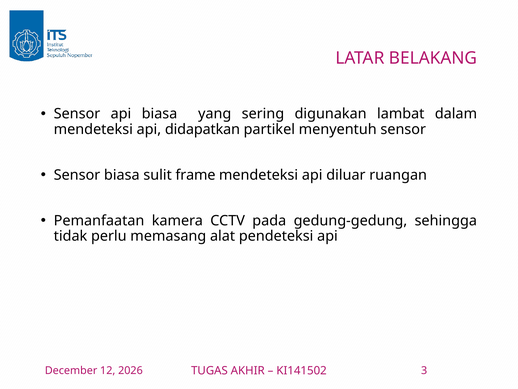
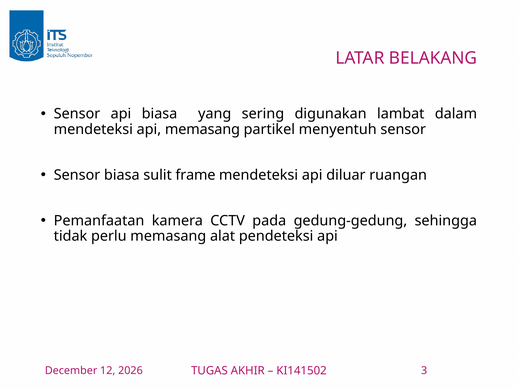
api didapatkan: didapatkan -> memasang
